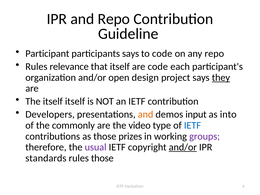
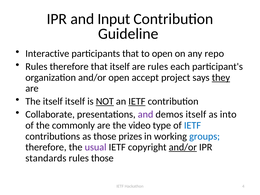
and Repo: Repo -> Input
Participant: Participant -> Interactive
participants says: says -> that
to code: code -> open
Rules relevance: relevance -> therefore
are code: code -> rules
design: design -> accept
NOT underline: none -> present
IETF at (137, 101) underline: none -> present
Developers: Developers -> Collaborate
and at (146, 114) colour: orange -> purple
demos input: input -> itself
groups colour: purple -> blue
